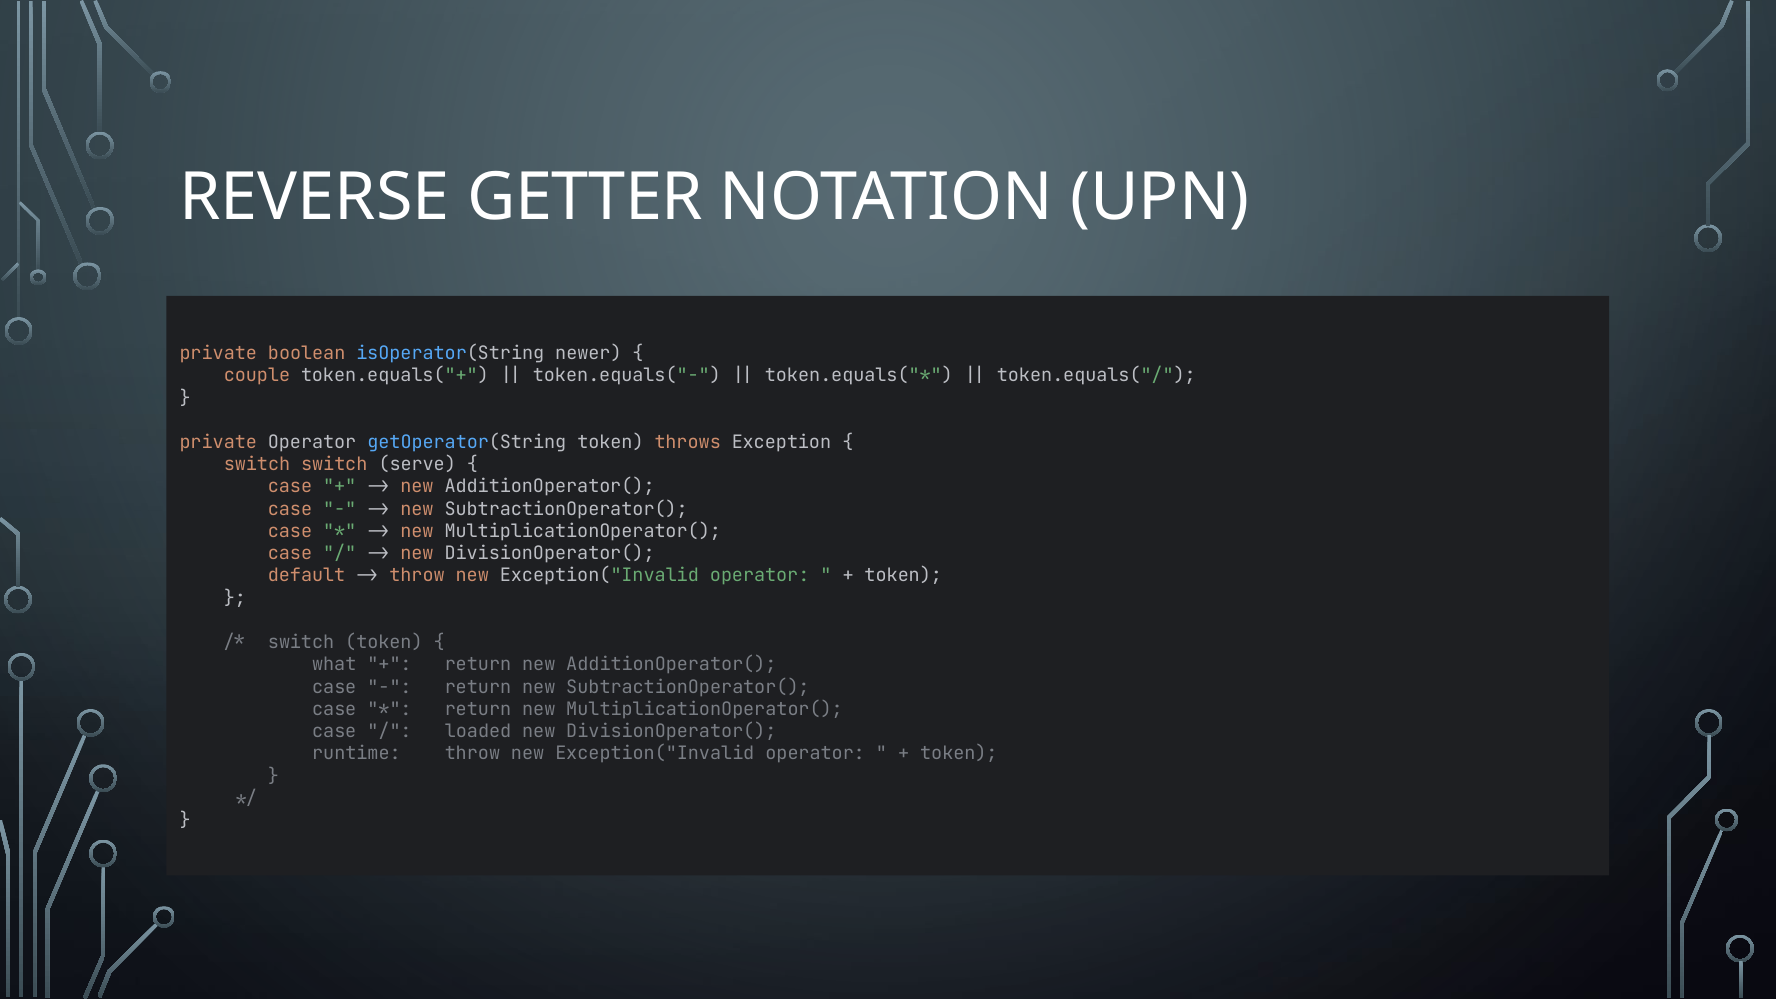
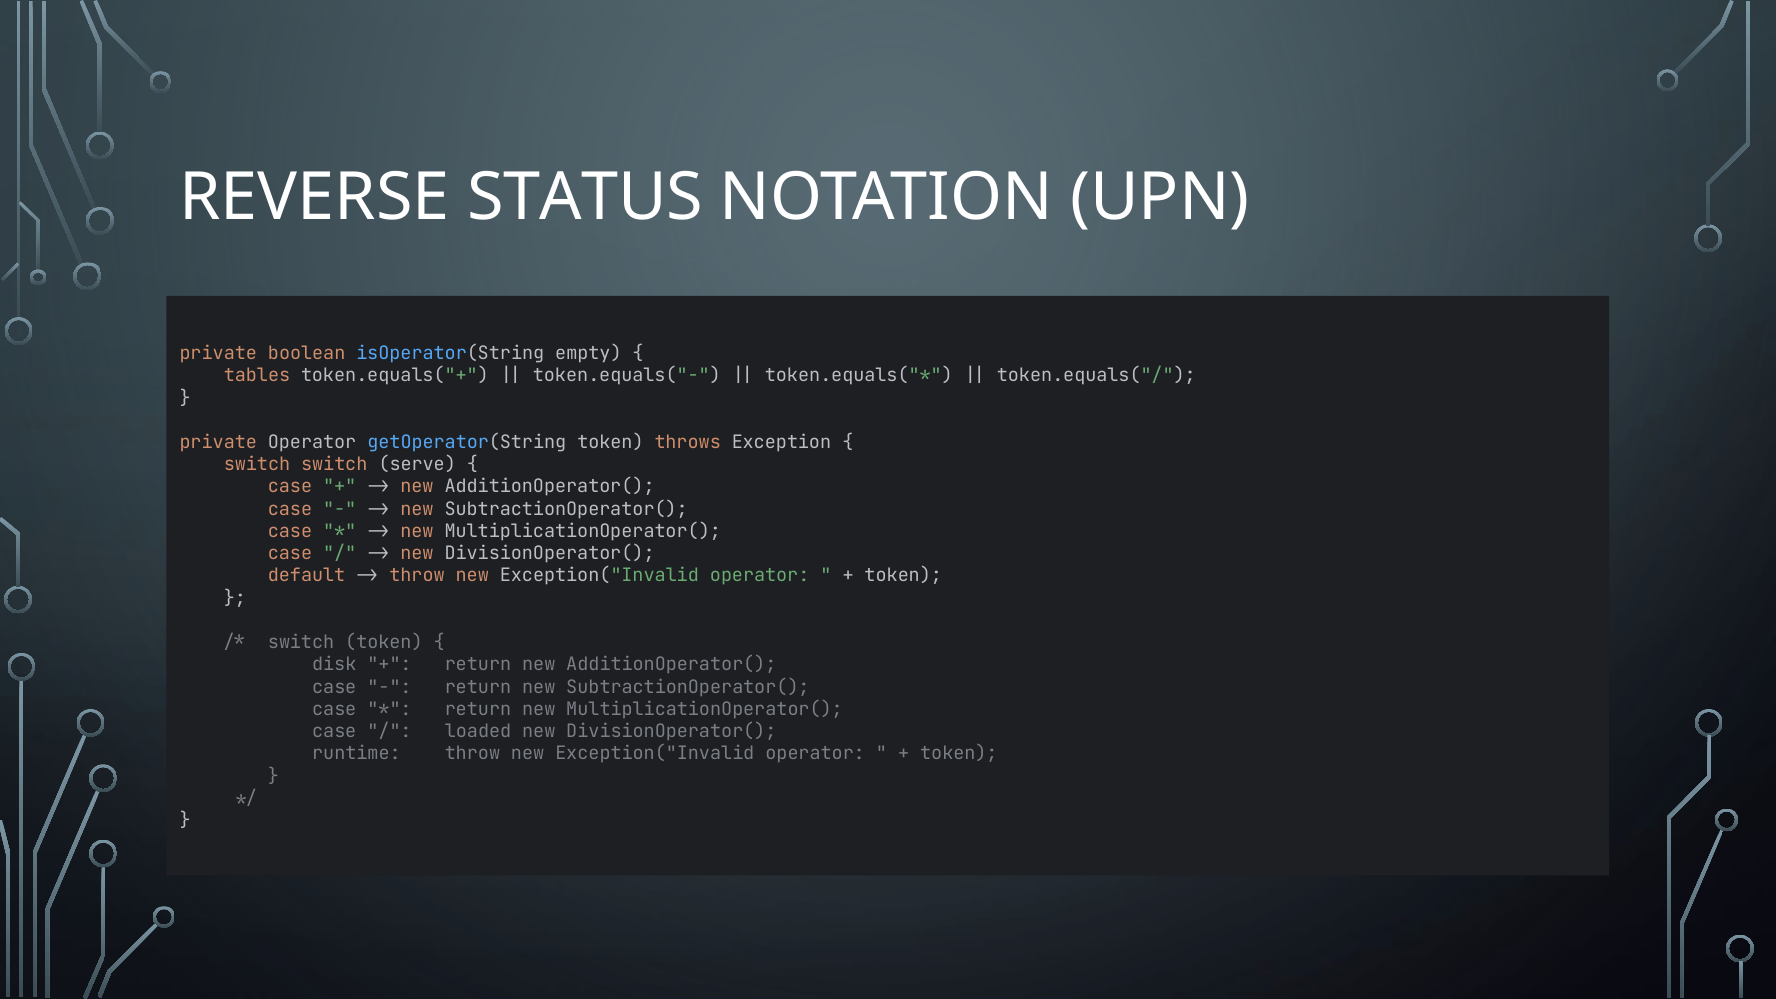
GETTER: GETTER -> STATUS
newer: newer -> empty
couple: couple -> tables
what: what -> disk
